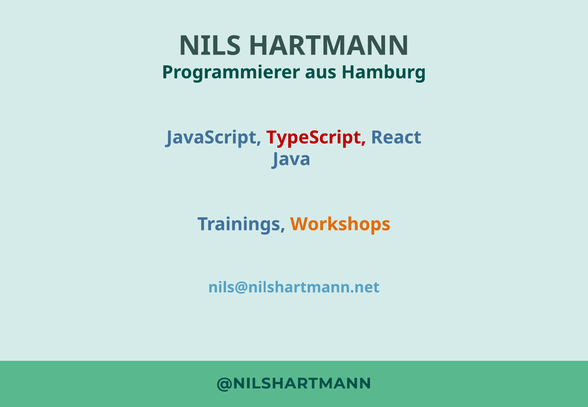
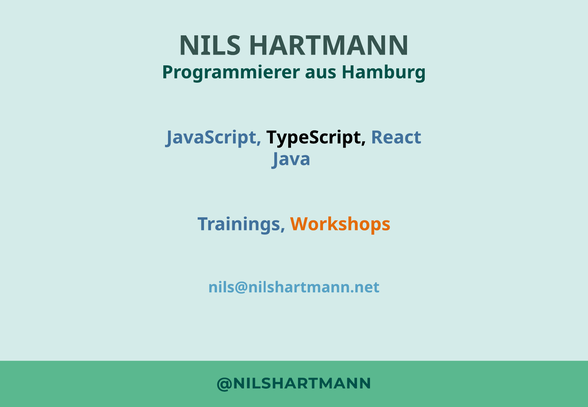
TypeScript colour: red -> black
